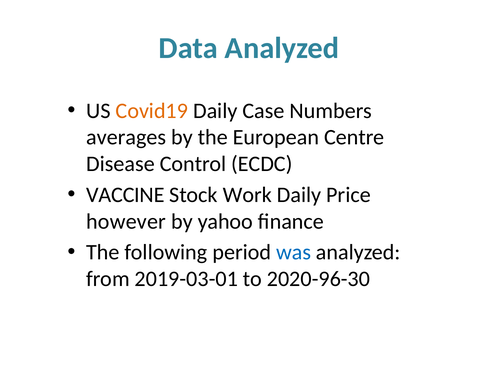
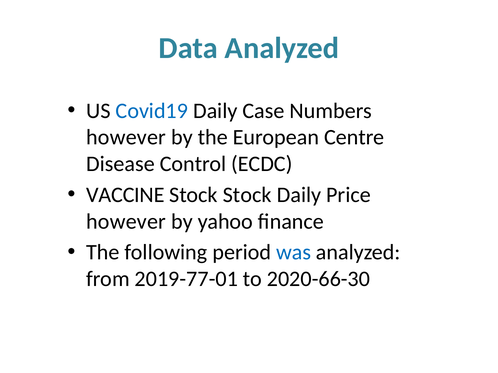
Covid19 colour: orange -> blue
averages at (126, 137): averages -> however
Stock Work: Work -> Stock
2019-03-01: 2019-03-01 -> 2019-77-01
2020-96-30: 2020-96-30 -> 2020-66-30
